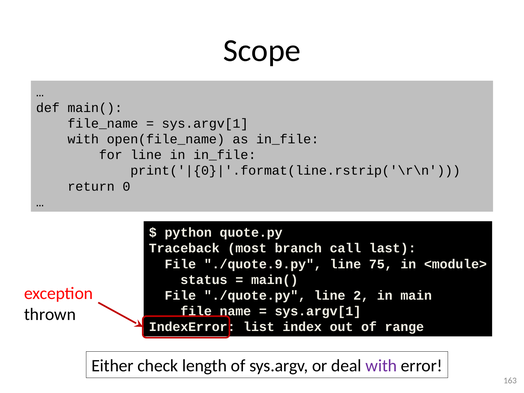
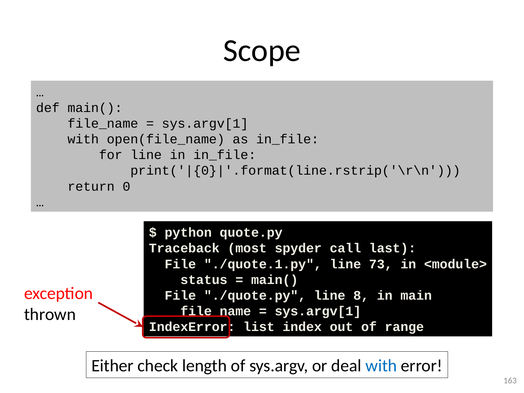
branch: branch -> spyder
./quote.9.py: ./quote.9.py -> ./quote.1.py
75: 75 -> 73
2: 2 -> 8
with at (381, 366) colour: purple -> blue
